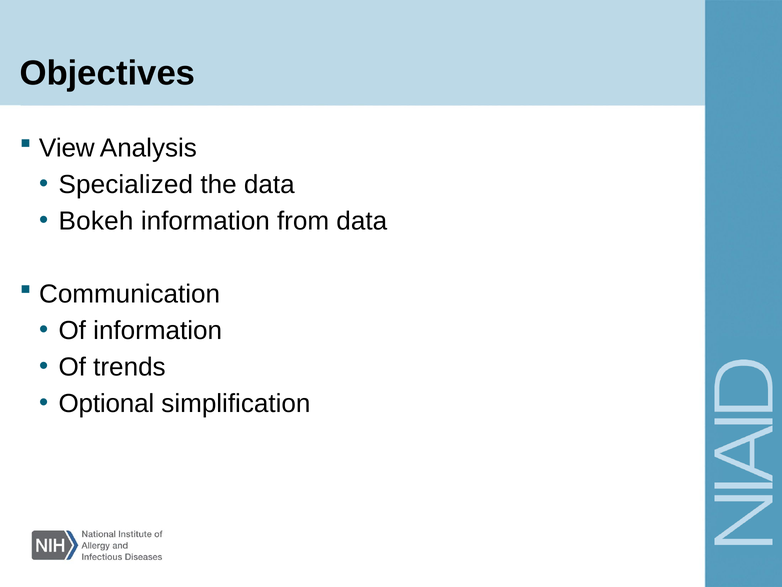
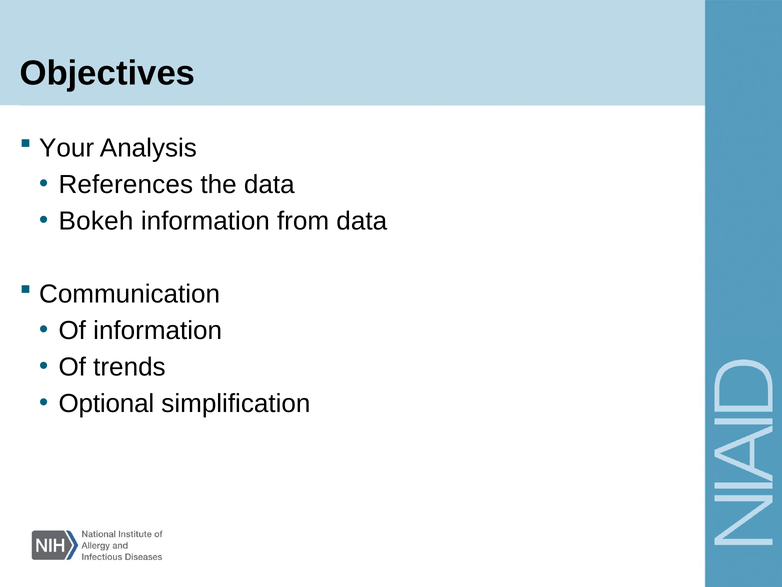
View: View -> Your
Specialized: Specialized -> References
